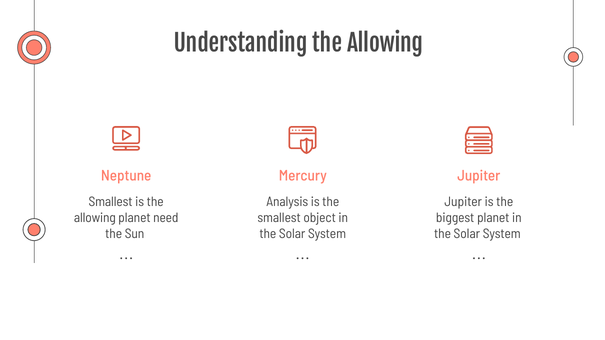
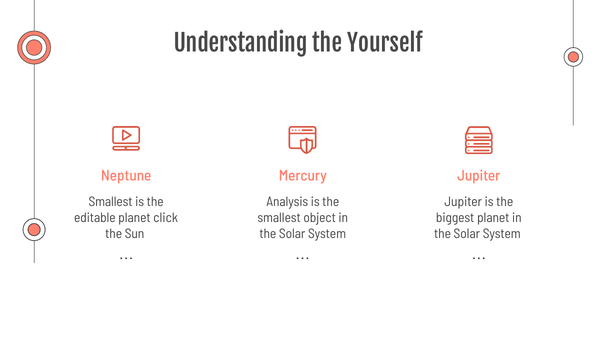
Understanding the Allowing: Allowing -> Yourself
allowing at (95, 218): allowing -> editable
need: need -> click
